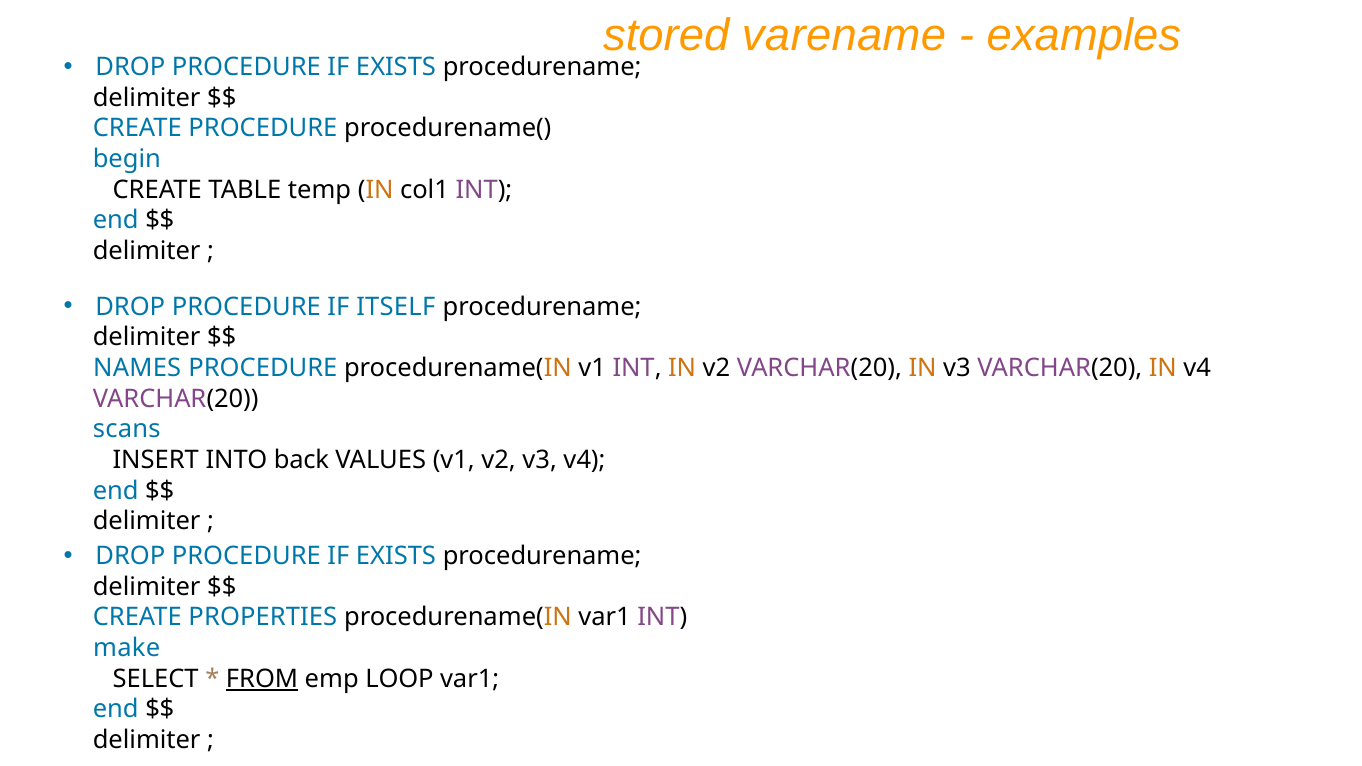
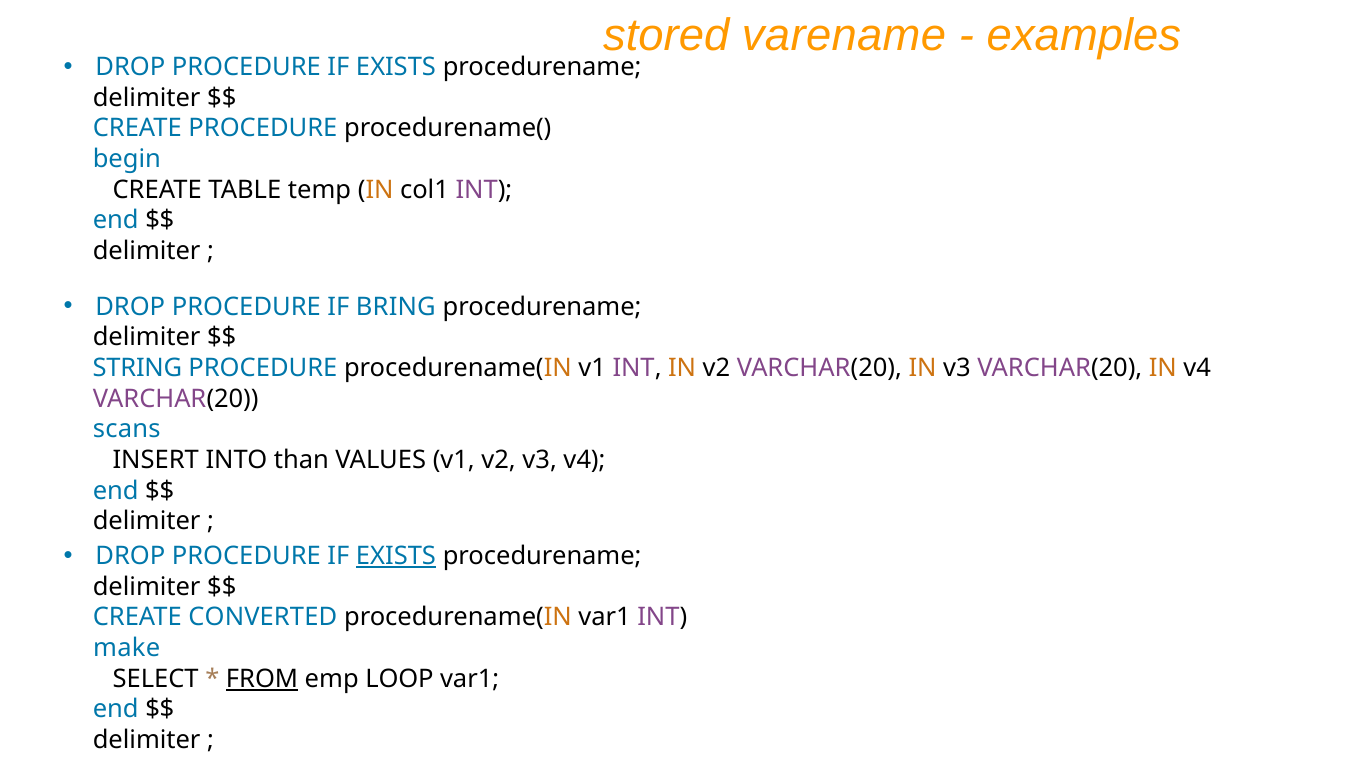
ITSELF: ITSELF -> BRING
NAMES: NAMES -> STRING
back: back -> than
EXISTS at (396, 556) underline: none -> present
PROPERTIES: PROPERTIES -> CONVERTED
